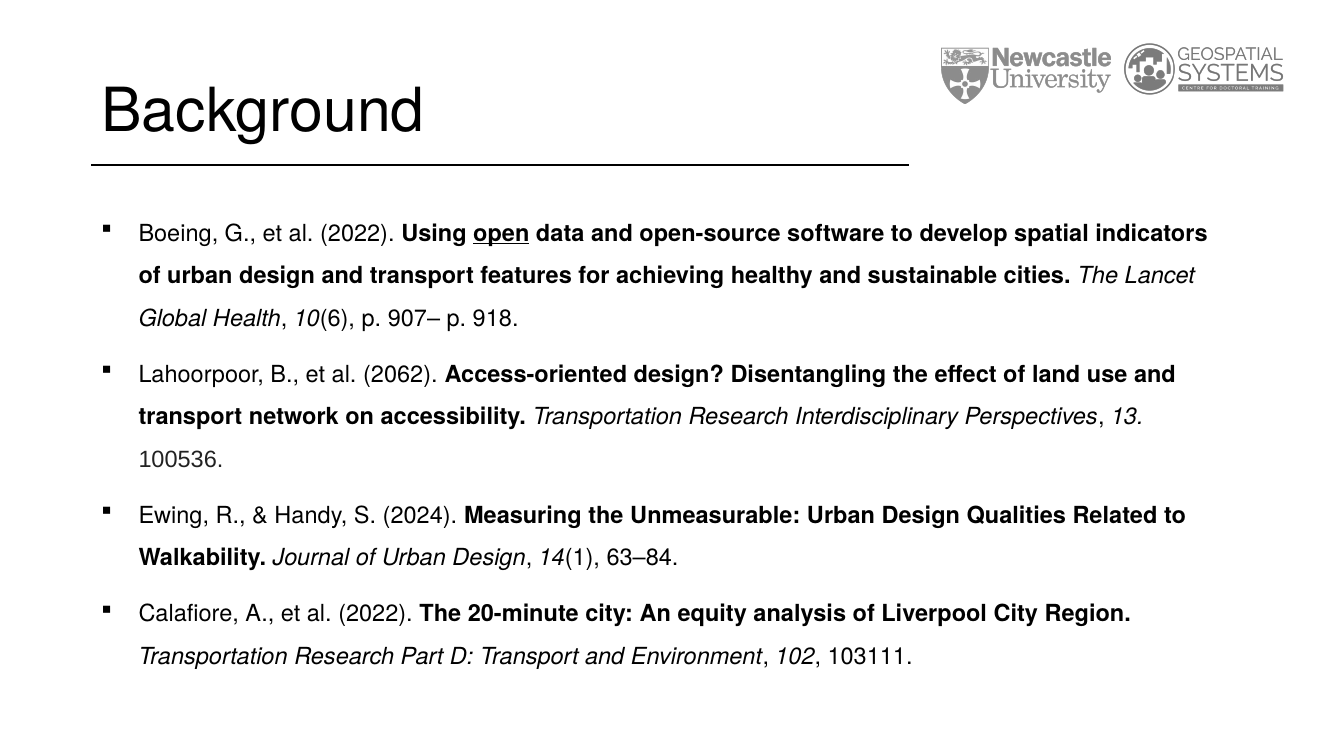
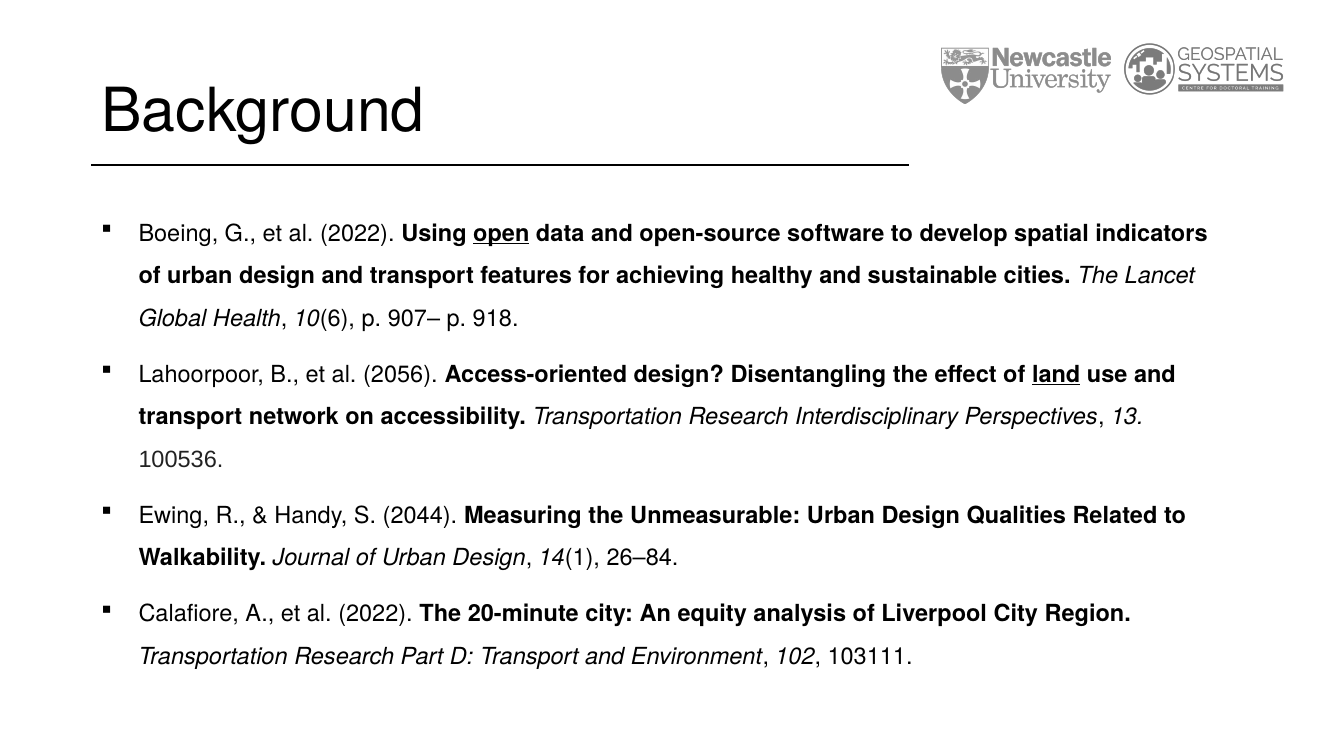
2062: 2062 -> 2056
land underline: none -> present
2024: 2024 -> 2044
63–84: 63–84 -> 26–84
